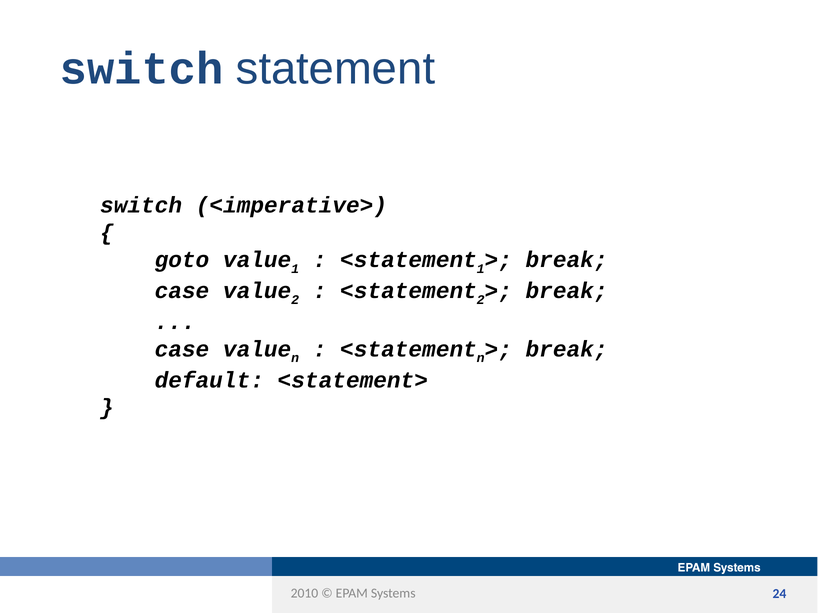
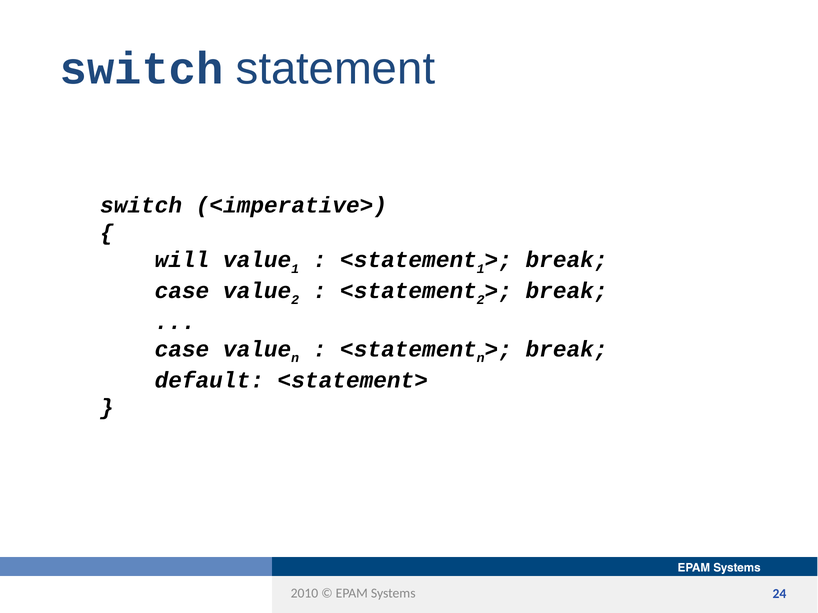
goto: goto -> will
